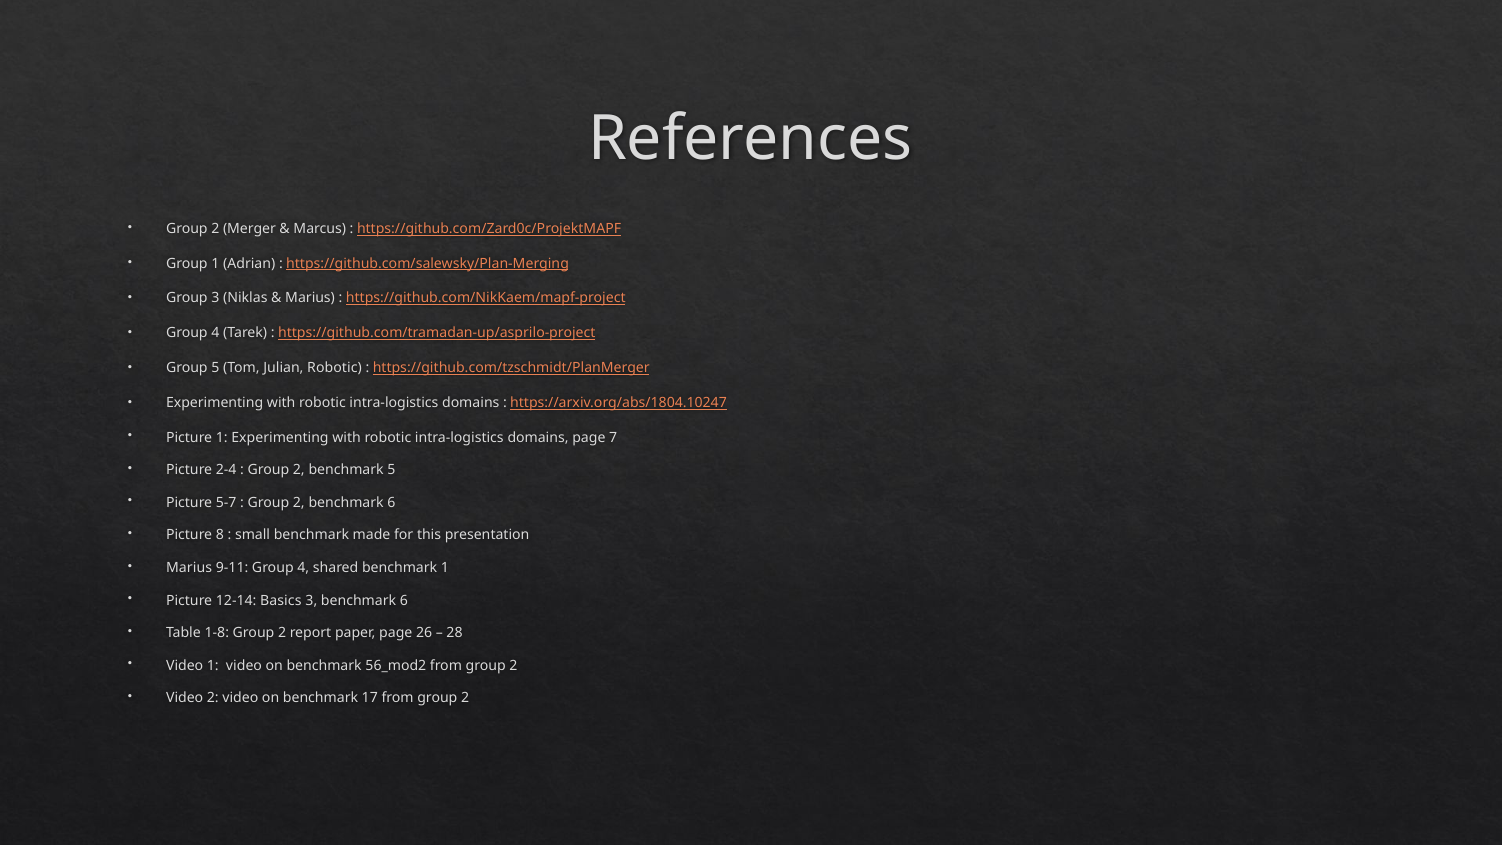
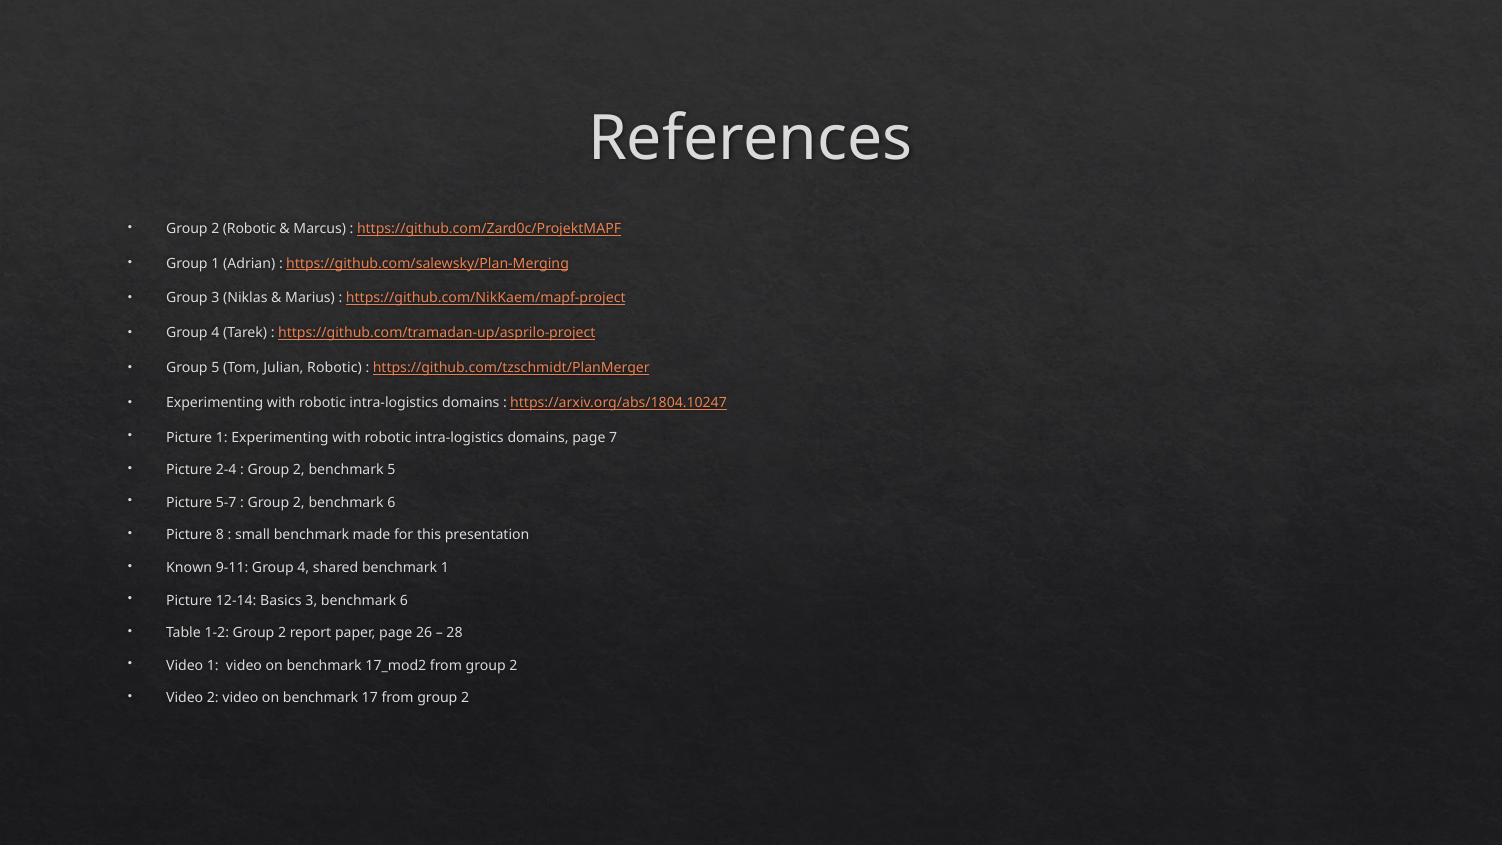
2 Merger: Merger -> Robotic
Marius at (189, 568): Marius -> Known
1-8: 1-8 -> 1-2
56_mod2: 56_mod2 -> 17_mod2
